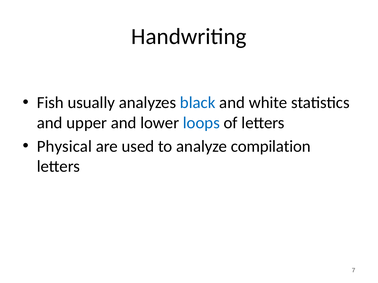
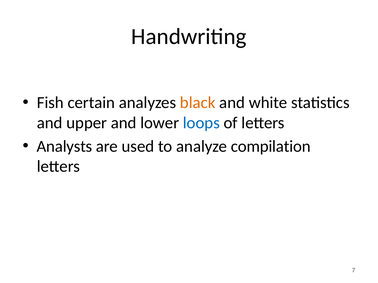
usually: usually -> certain
black colour: blue -> orange
Physical: Physical -> Analysts
